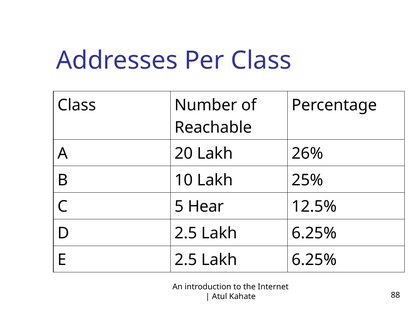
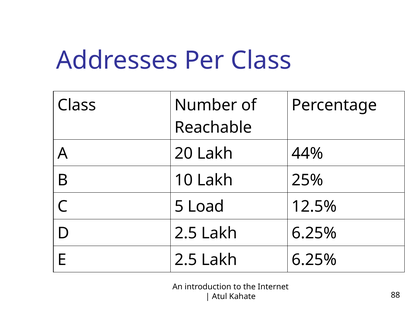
26%: 26% -> 44%
Hear: Hear -> Load
